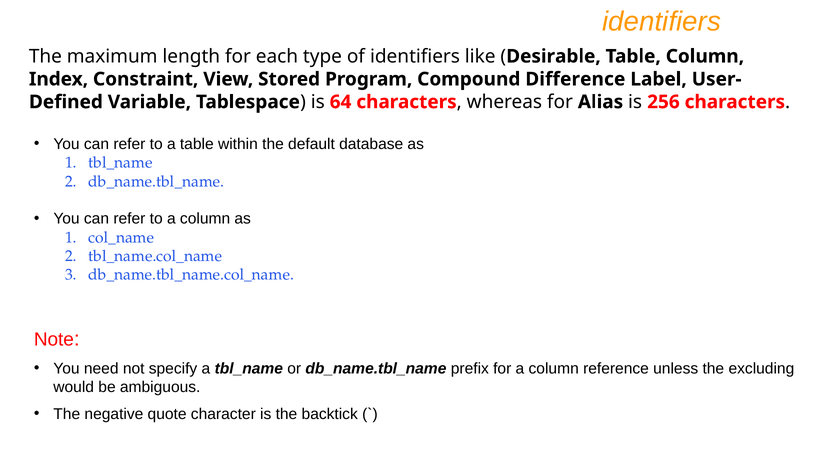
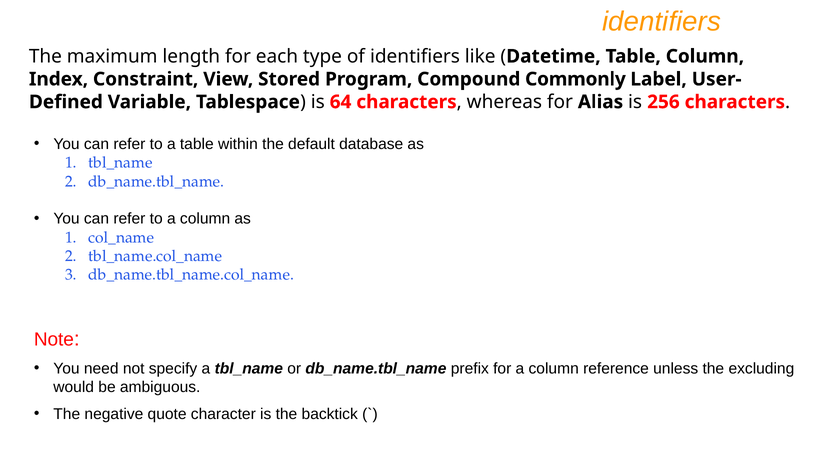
Desirable: Desirable -> Datetime
Difference: Difference -> Commonly
